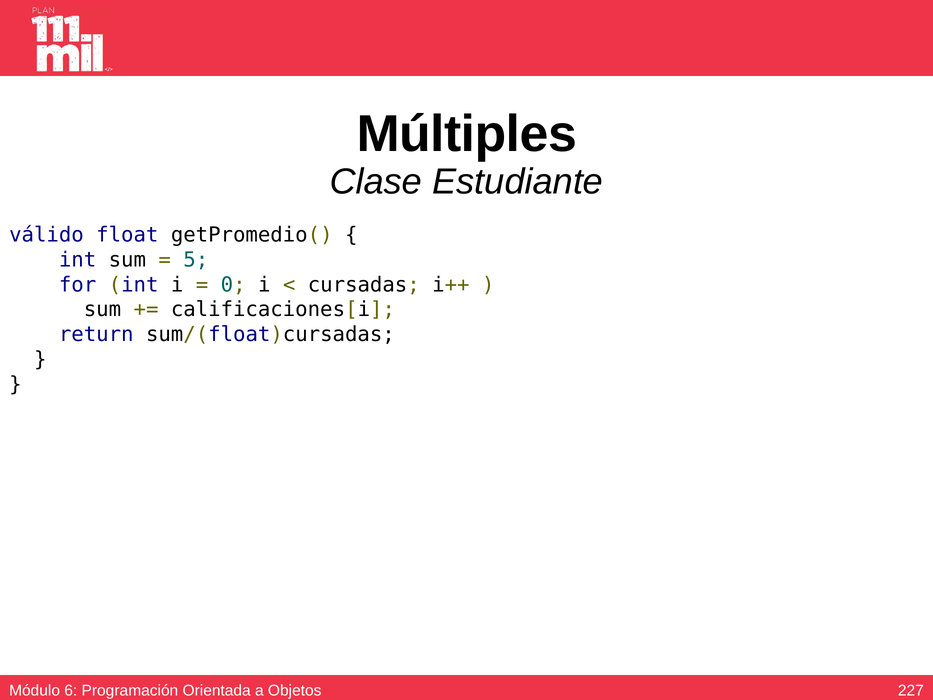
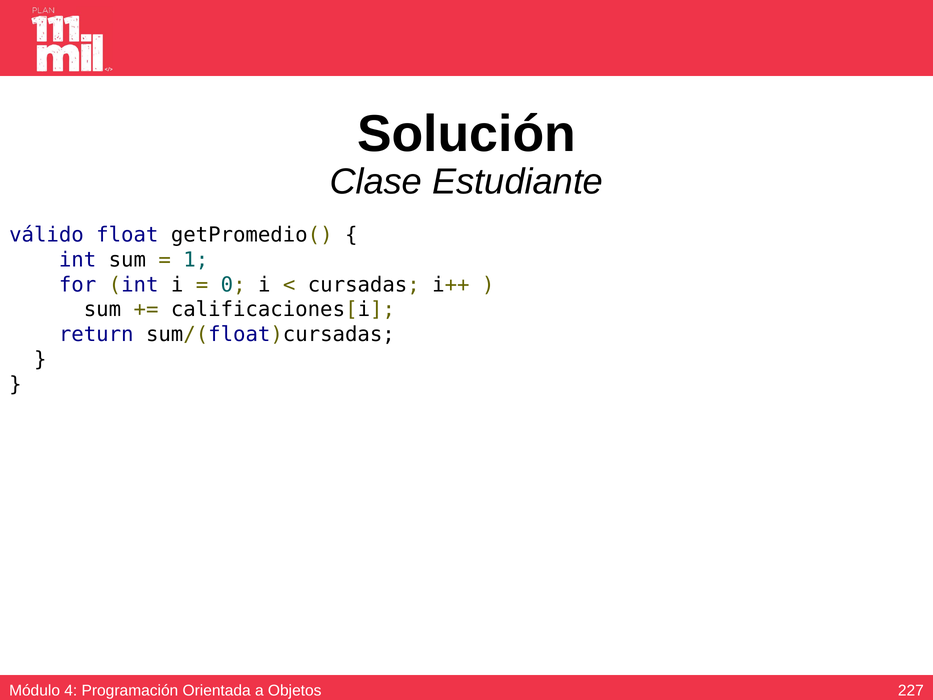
Múltiples: Múltiples -> Solución
5: 5 -> 1
6: 6 -> 4
